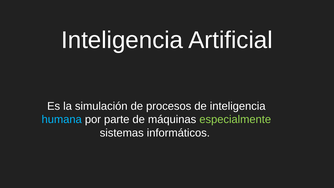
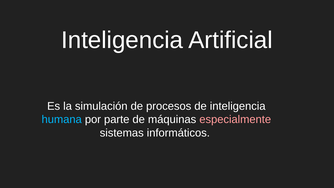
especialmente colour: light green -> pink
